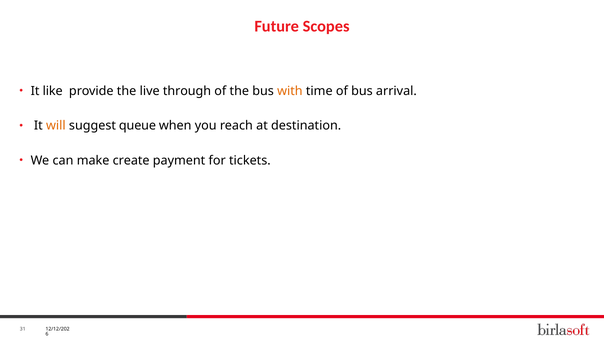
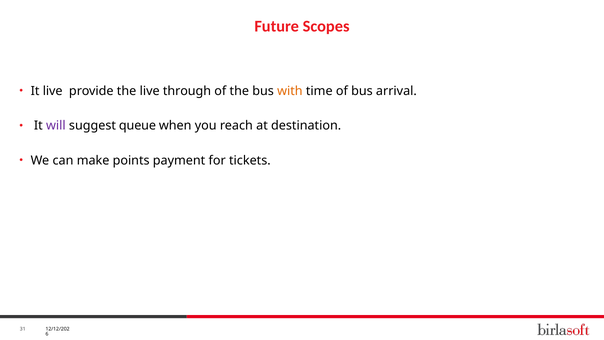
It like: like -> live
will colour: orange -> purple
create: create -> points
